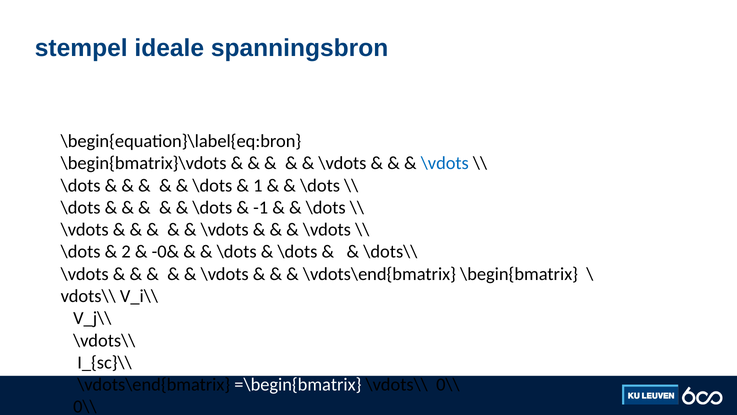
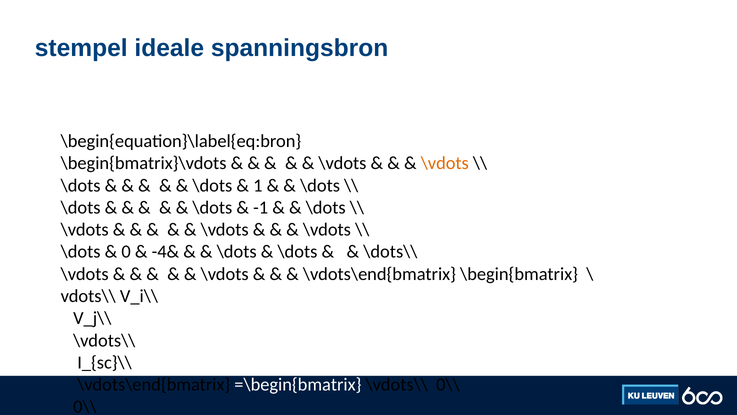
\vdots at (445, 163) colour: blue -> orange
2: 2 -> 0
-0&: -0& -> -4&
